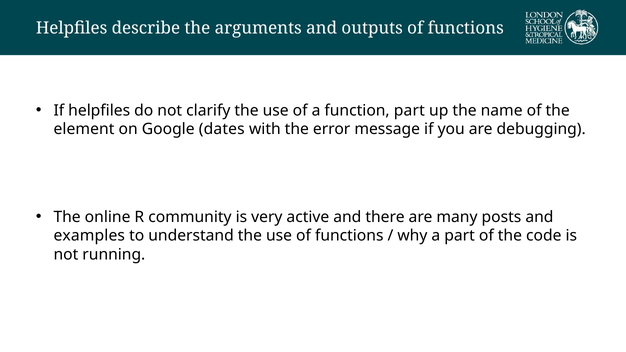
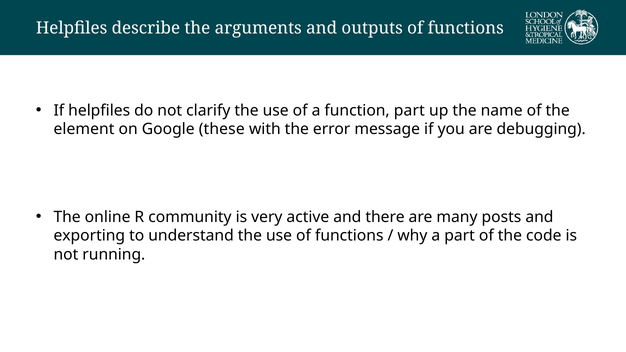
dates: dates -> these
examples: examples -> exporting
